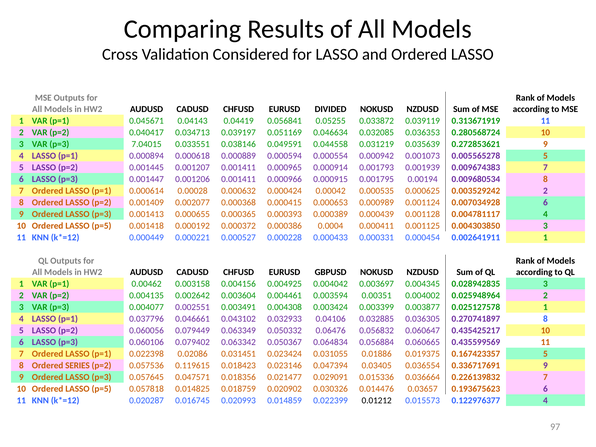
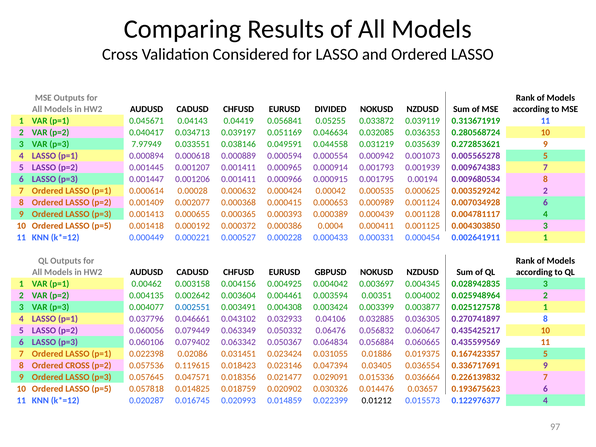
7.04015: 7.04015 -> 7.97949
0.002551 colour: purple -> blue
Ordered SERIES: SERIES -> CROSS
